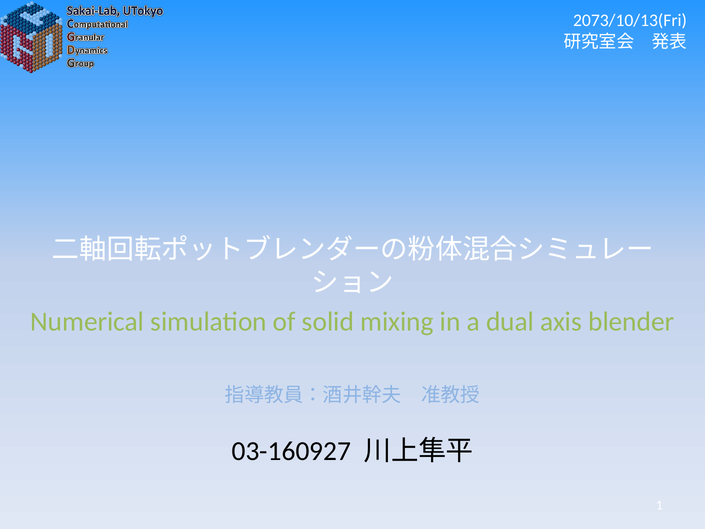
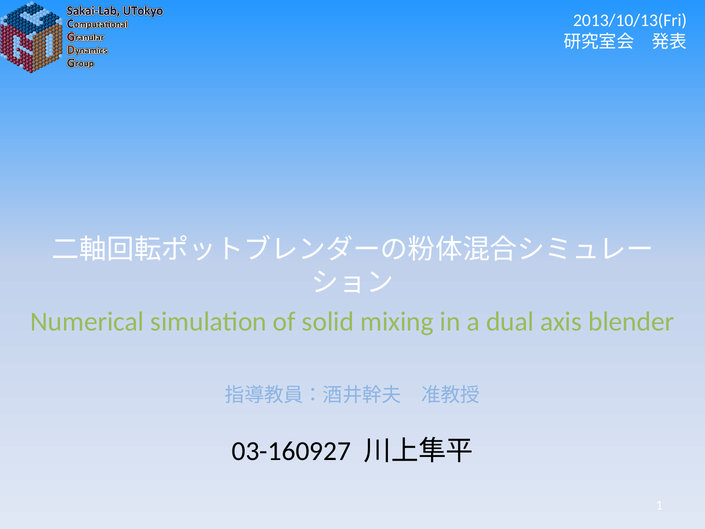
2073/10/13(Fri: 2073/10/13(Fri -> 2013/10/13(Fri
